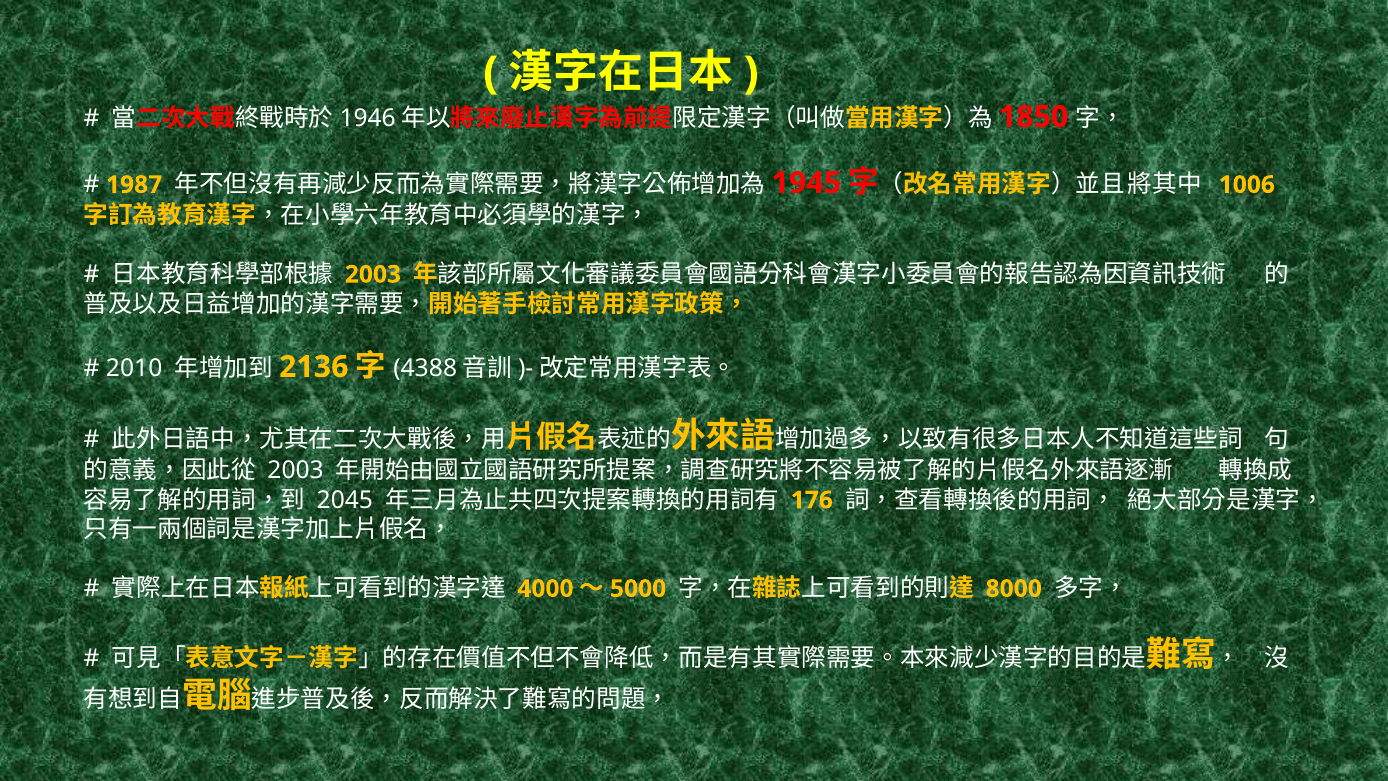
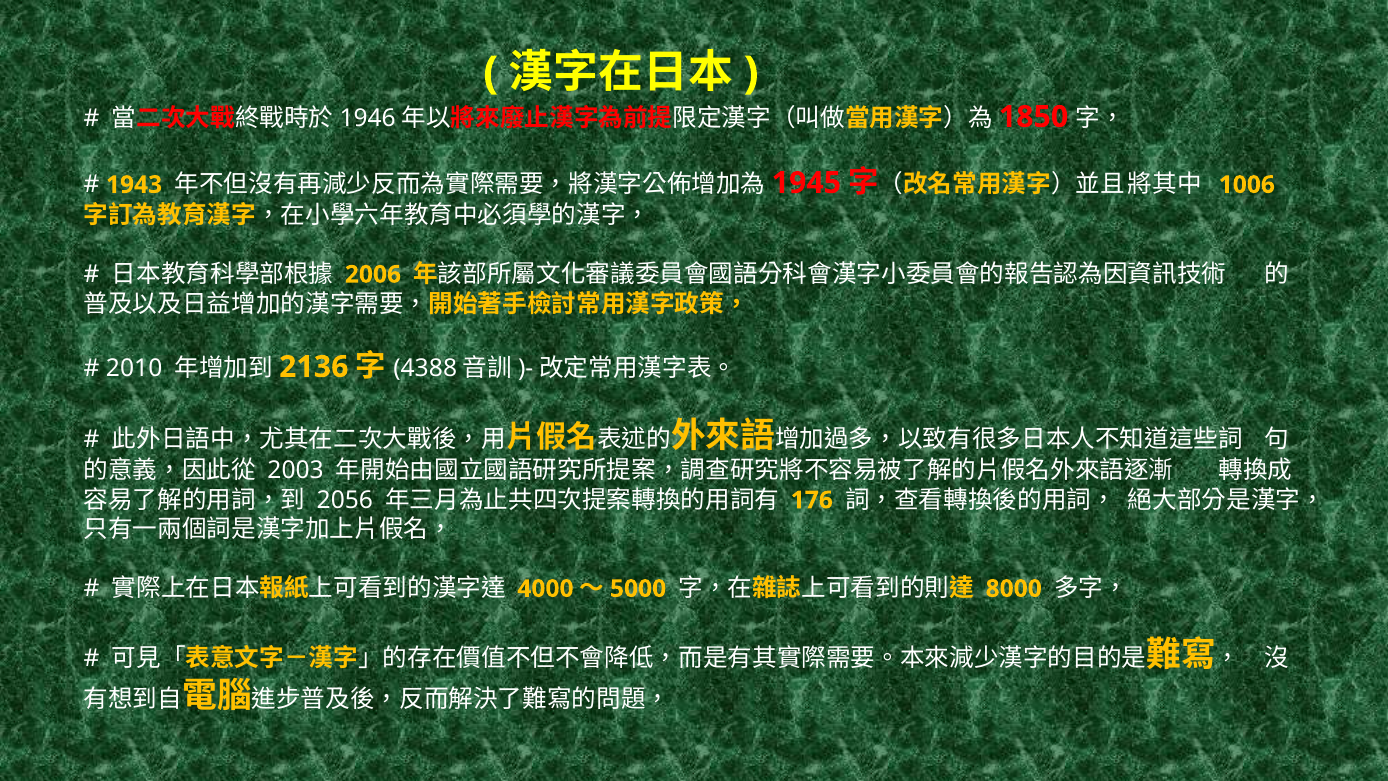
1987: 1987 -> 1943
2003 at (373, 274): 2003 -> 2006
2045: 2045 -> 2056
